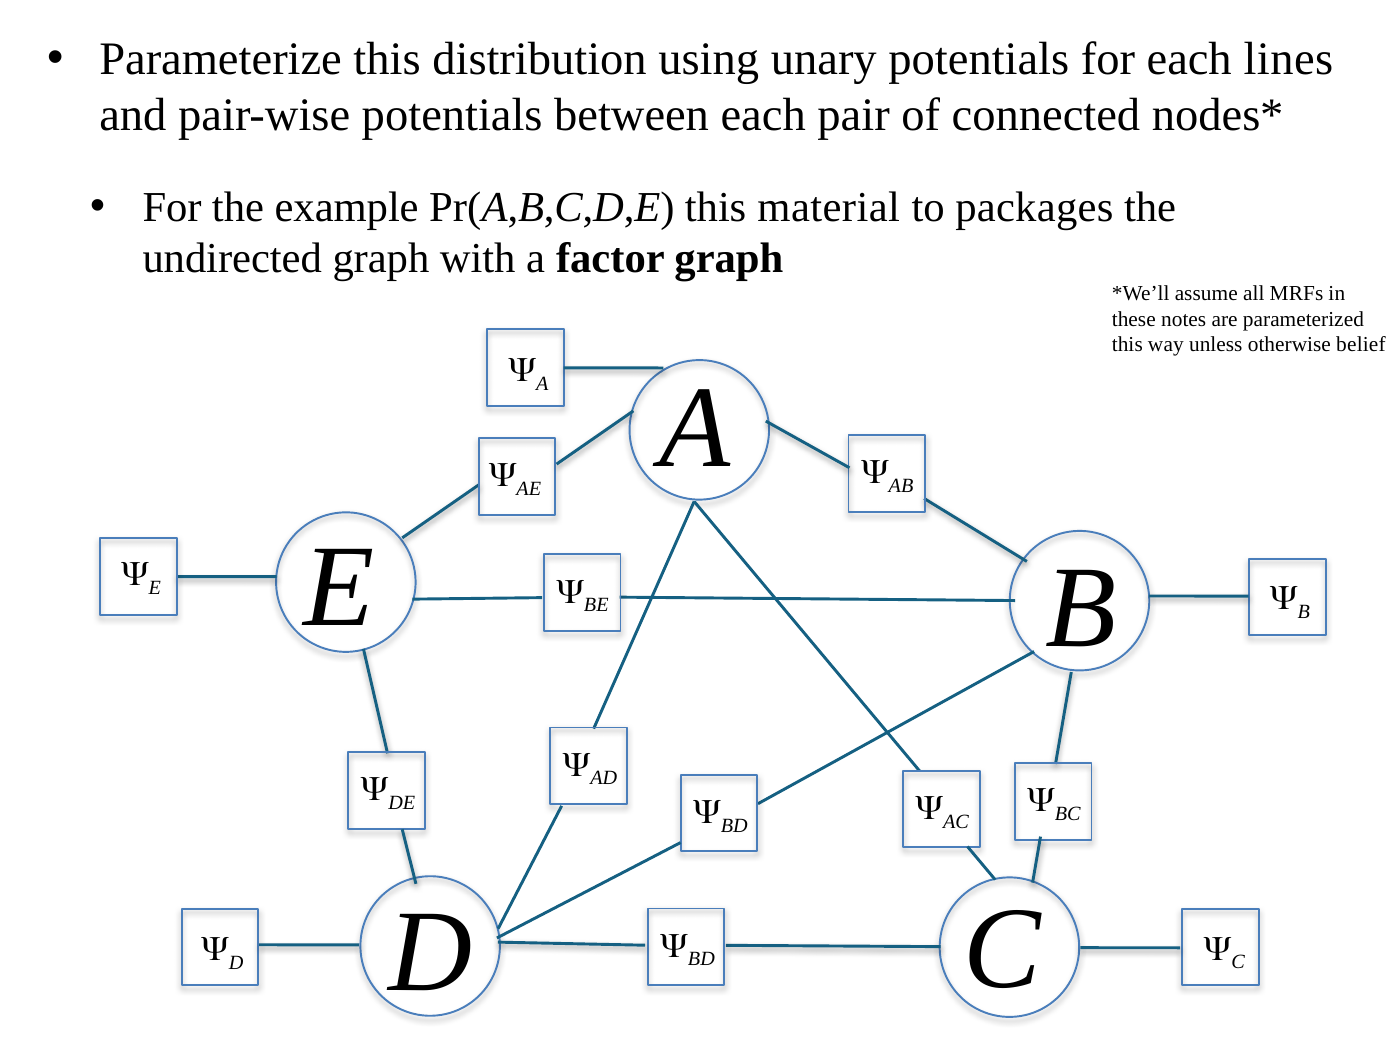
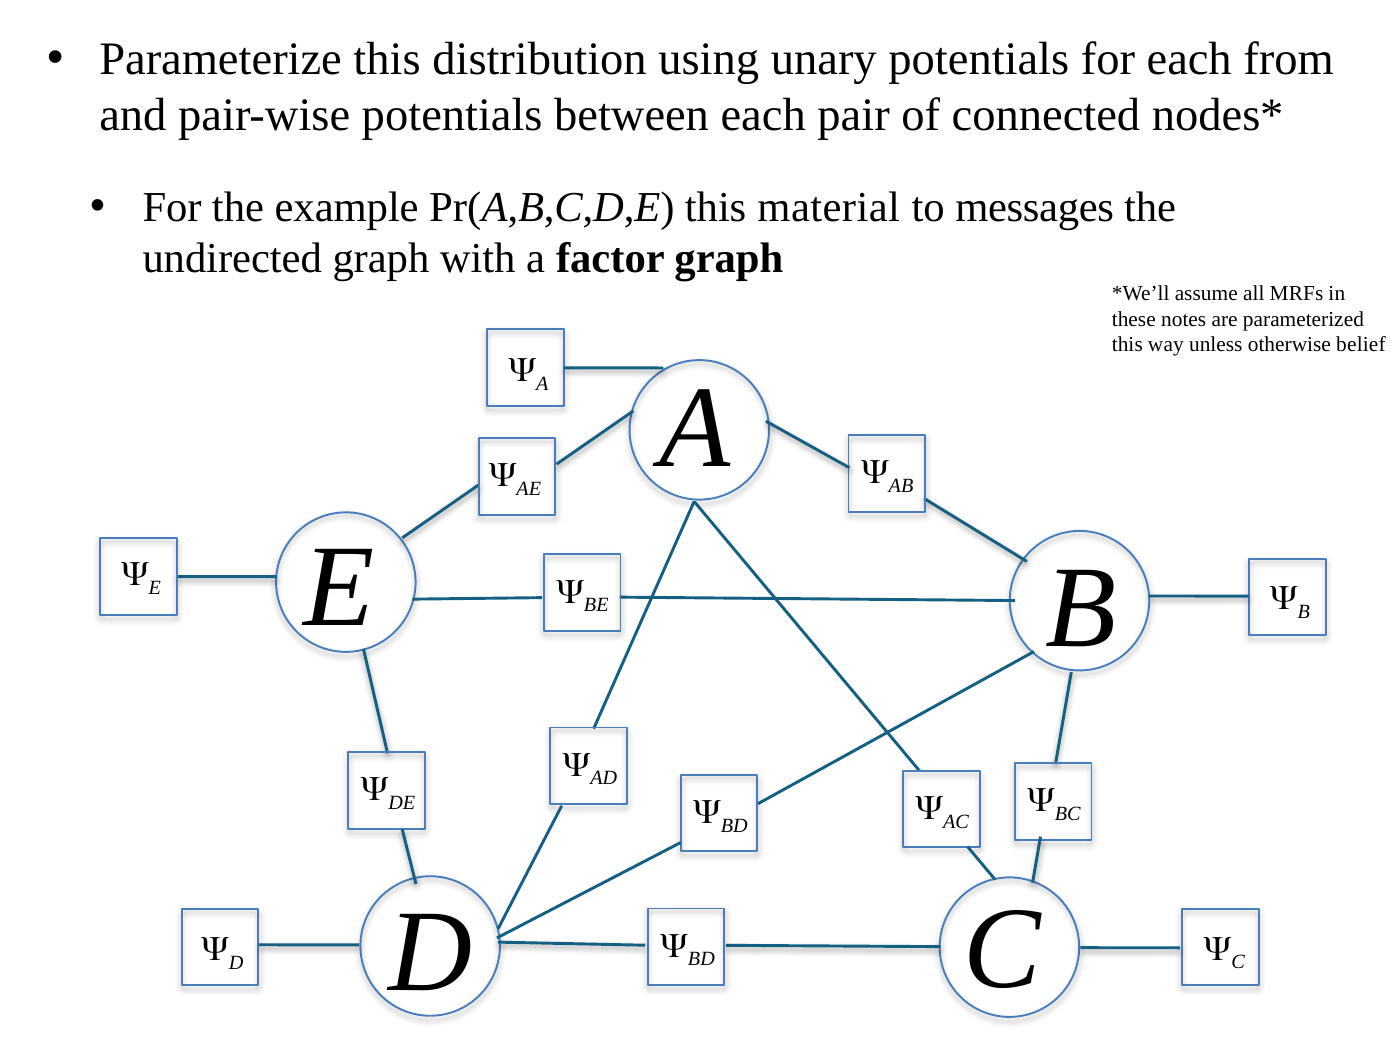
lines: lines -> from
packages: packages -> messages
